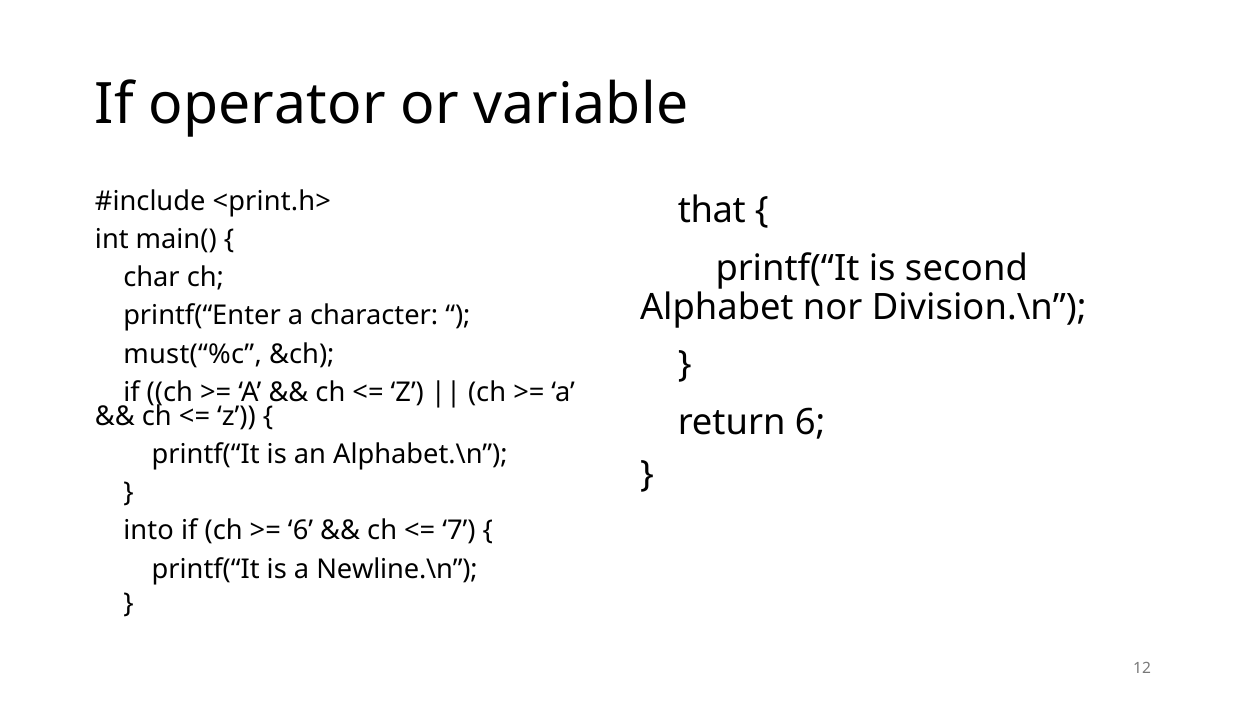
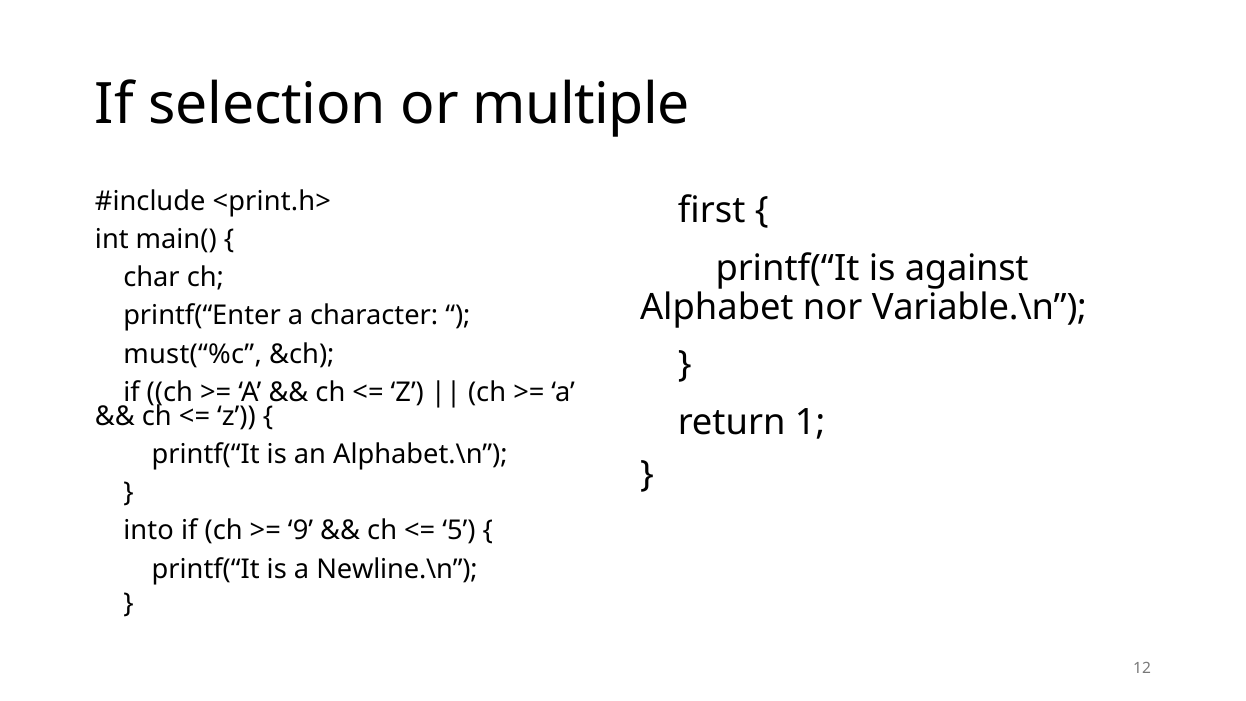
operator: operator -> selection
variable: variable -> multiple
that: that -> first
second: second -> against
Division.\n: Division.\n -> Variable.\n
return 6: 6 -> 1
6 at (301, 531): 6 -> 9
7: 7 -> 5
